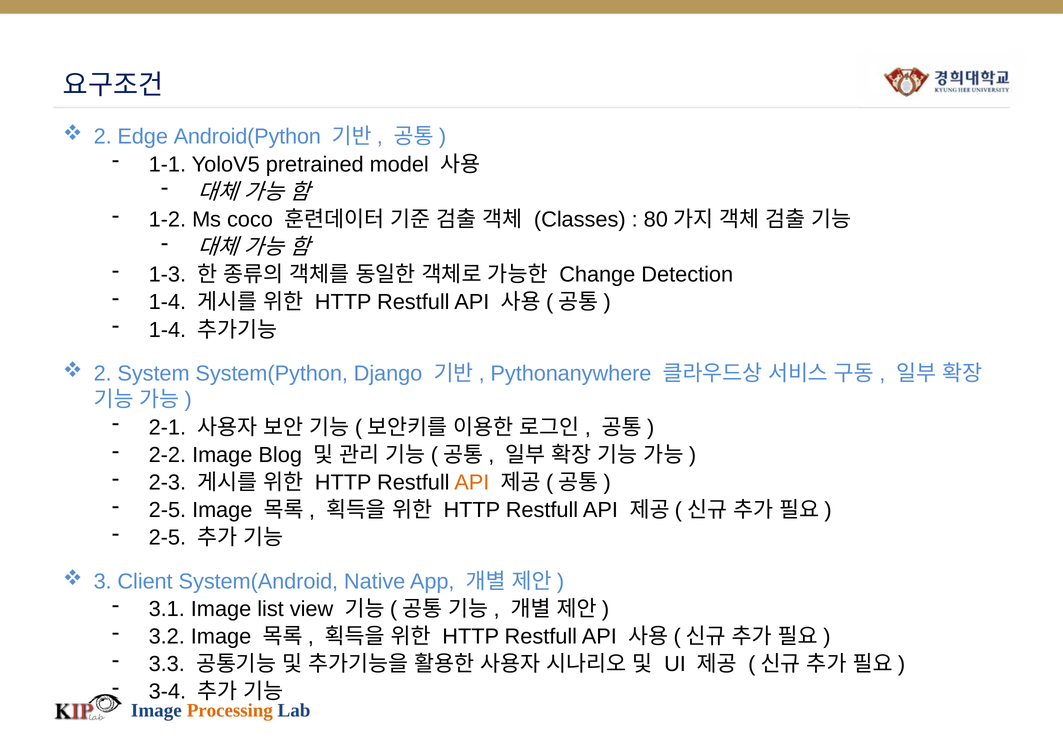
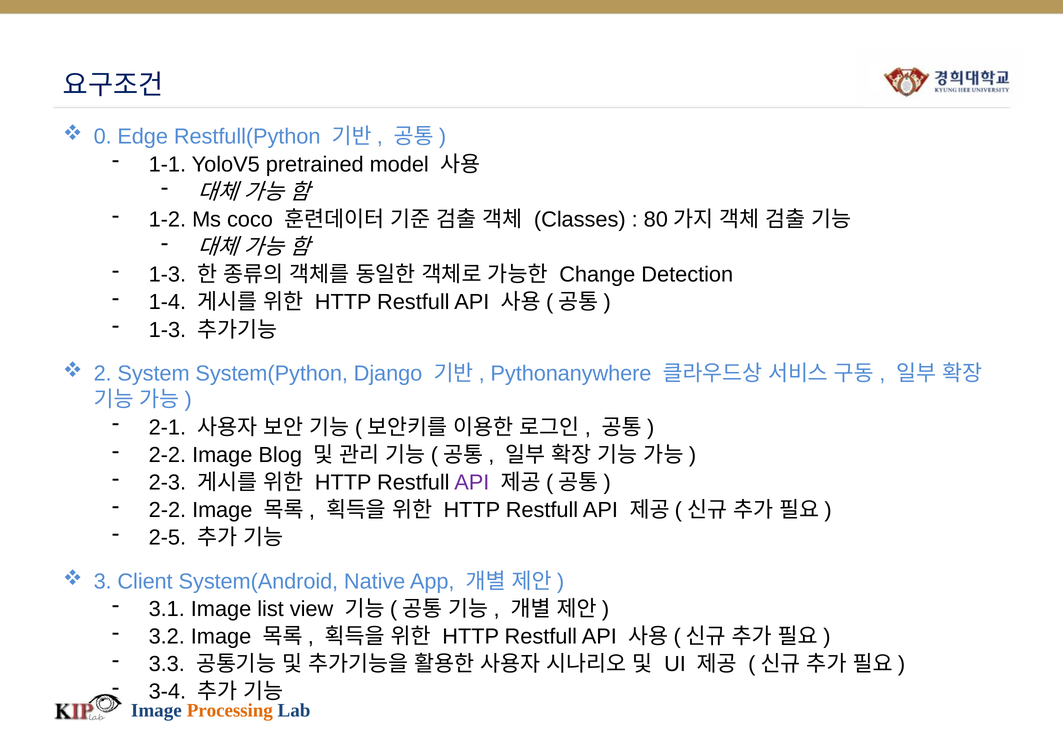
2 at (103, 137): 2 -> 0
Android(Python: Android(Python -> Restfull(Python
1-4 at (167, 330): 1-4 -> 1-3
API at (472, 482) colour: orange -> purple
2-5 at (167, 510): 2-5 -> 2-2
